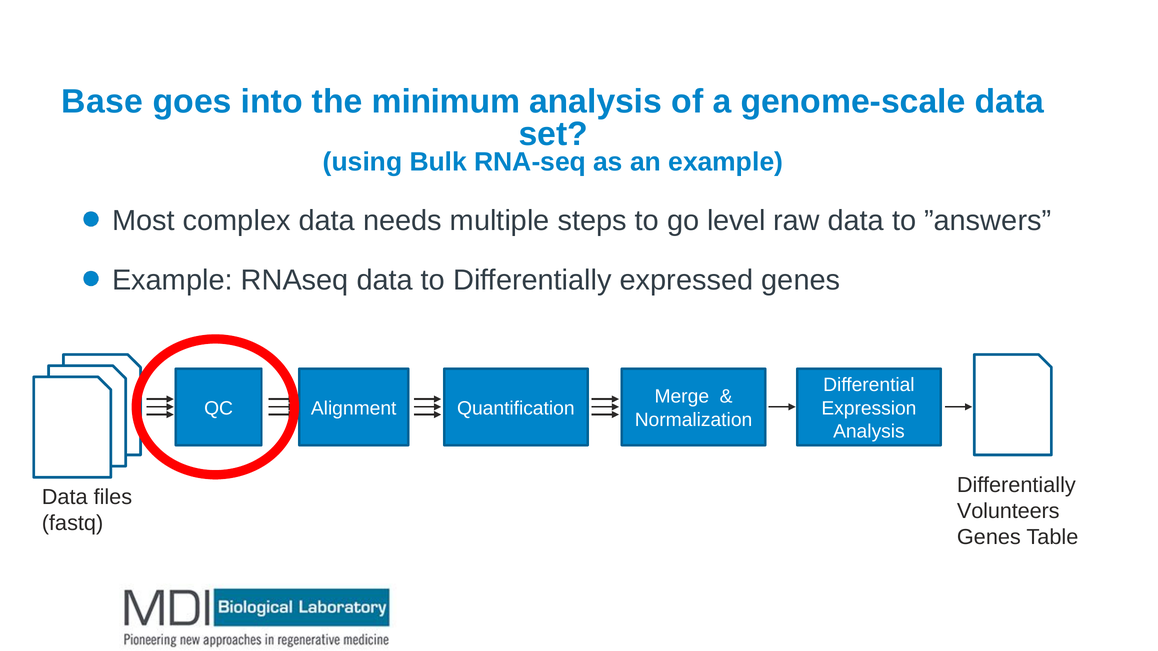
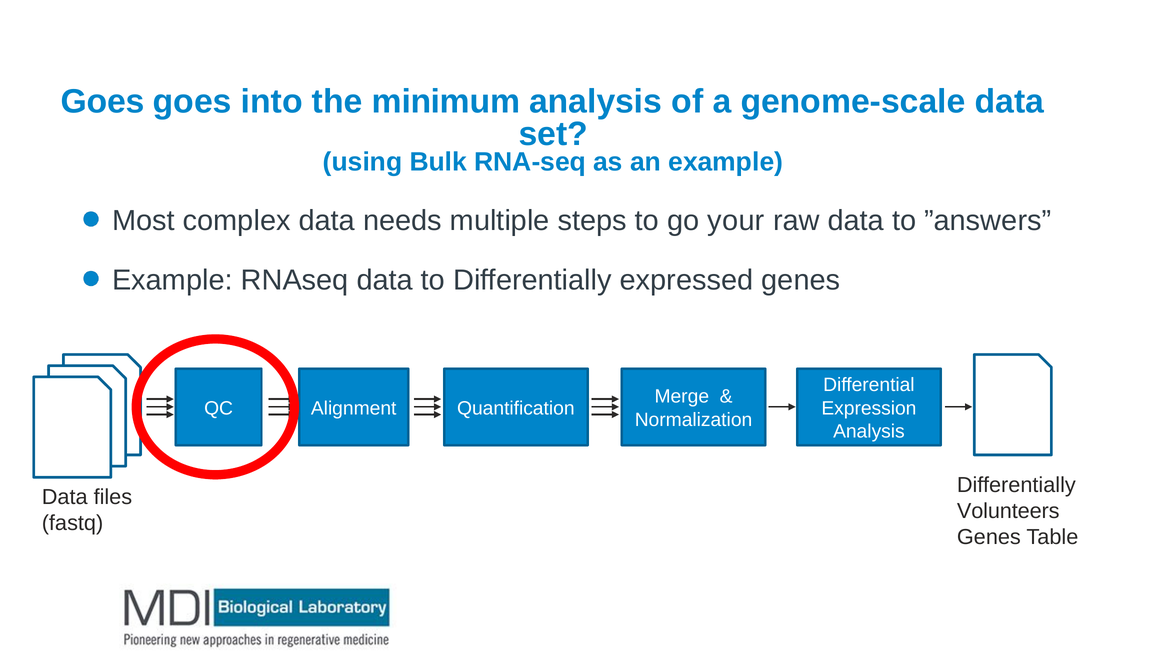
Base at (102, 102): Base -> Goes
level: level -> your
